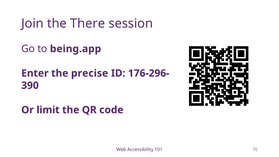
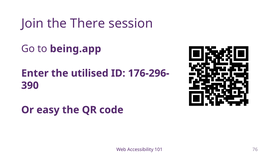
precise: precise -> utilised
limit: limit -> easy
